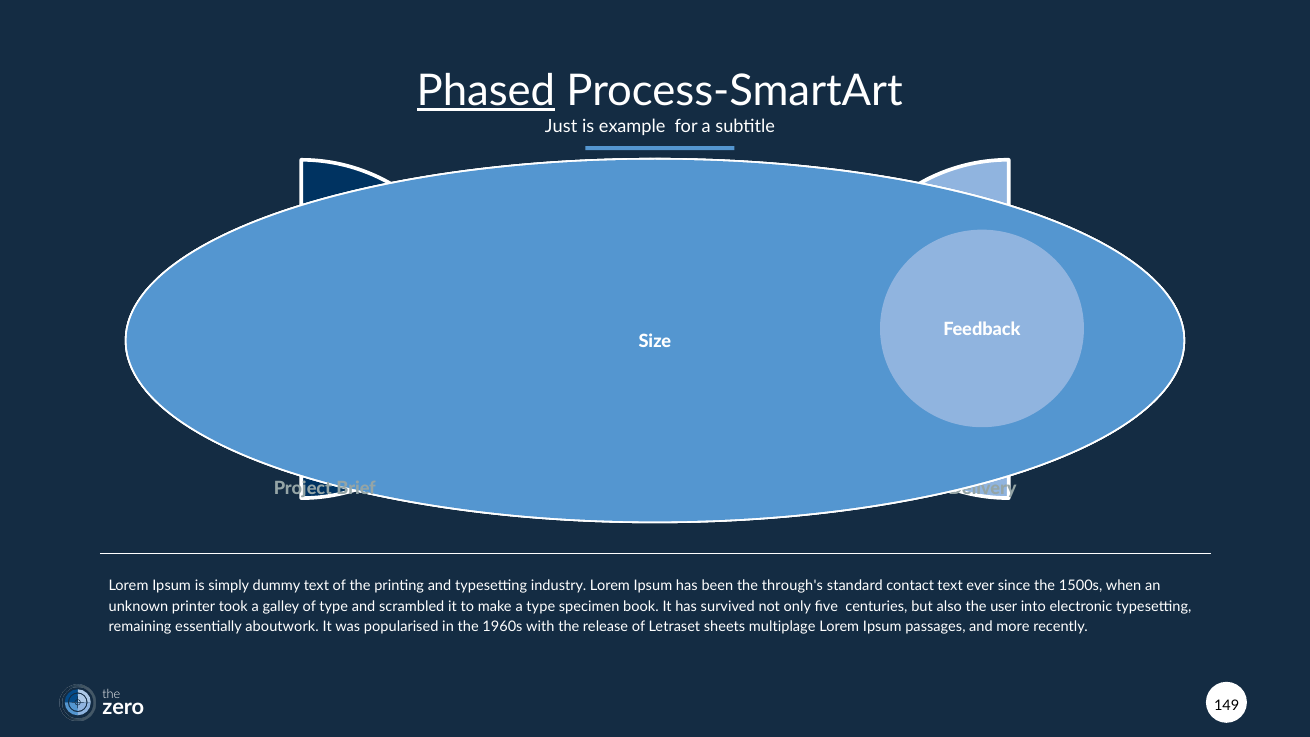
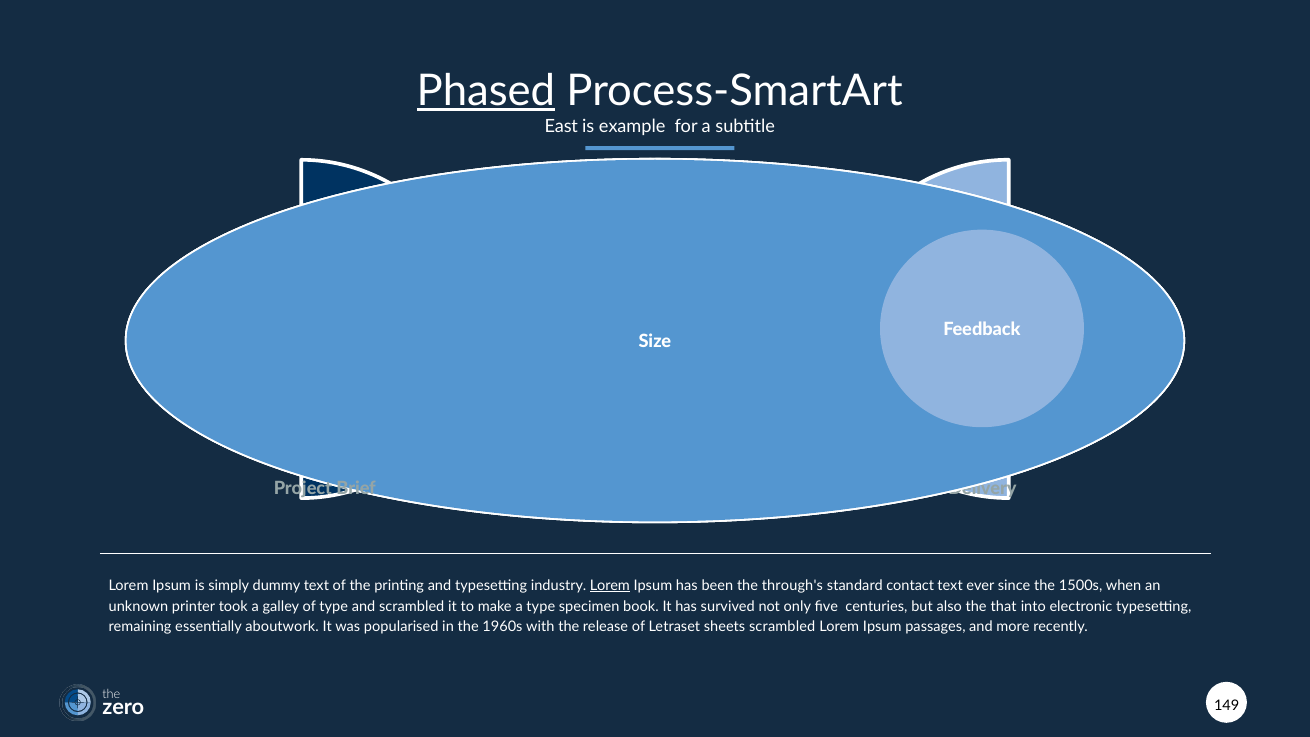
Just: Just -> East
Lorem at (610, 585) underline: none -> present
user: user -> that
sheets multiplage: multiplage -> scrambled
